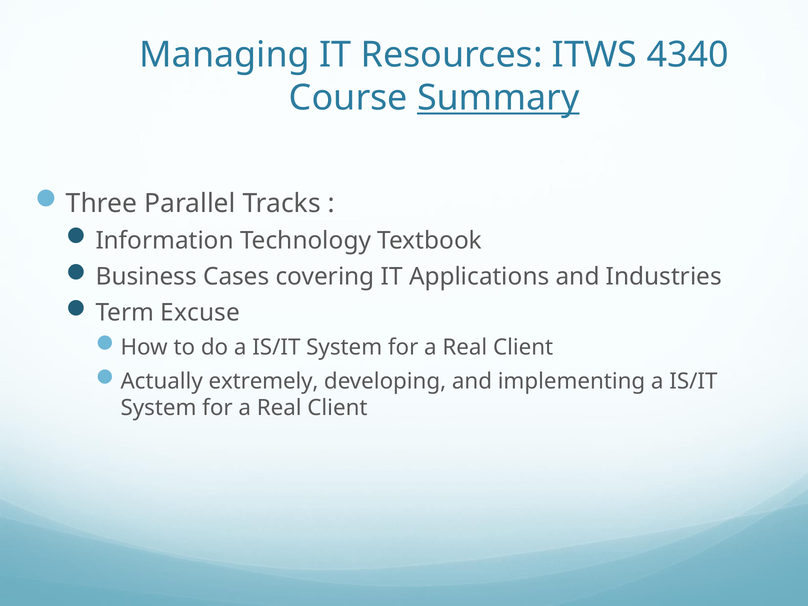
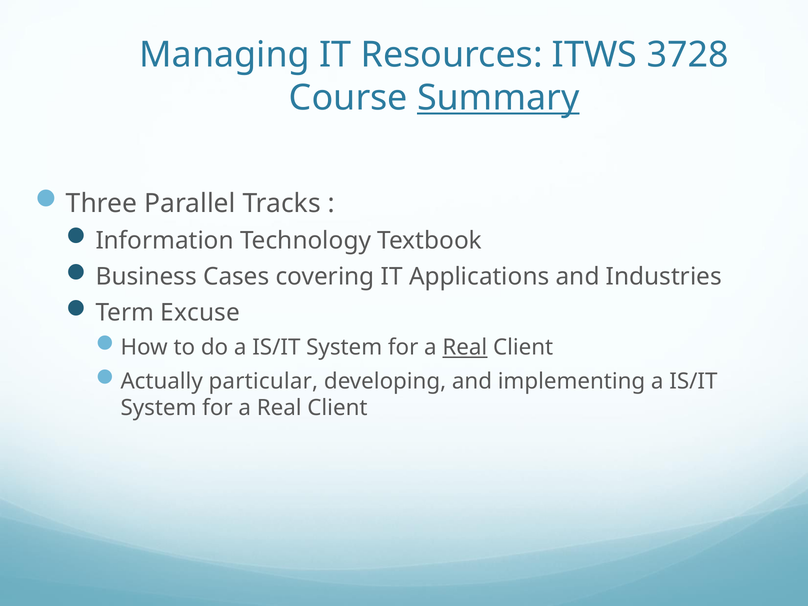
4340: 4340 -> 3728
Real at (465, 348) underline: none -> present
extremely: extremely -> particular
